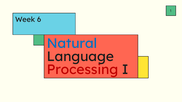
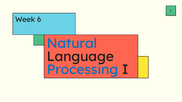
Processing colour: red -> blue
